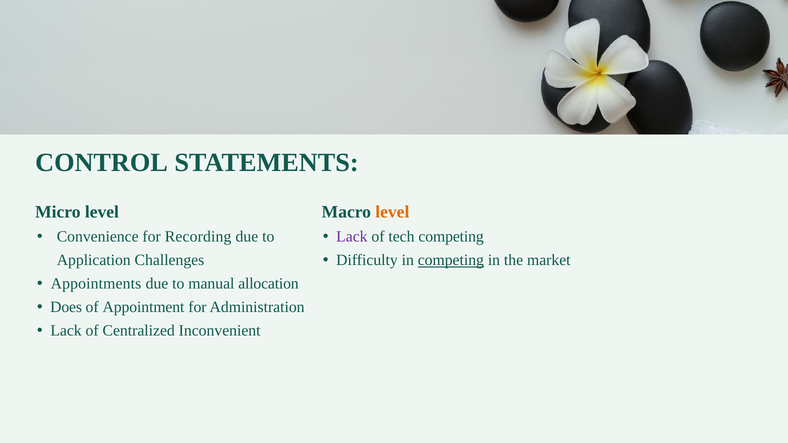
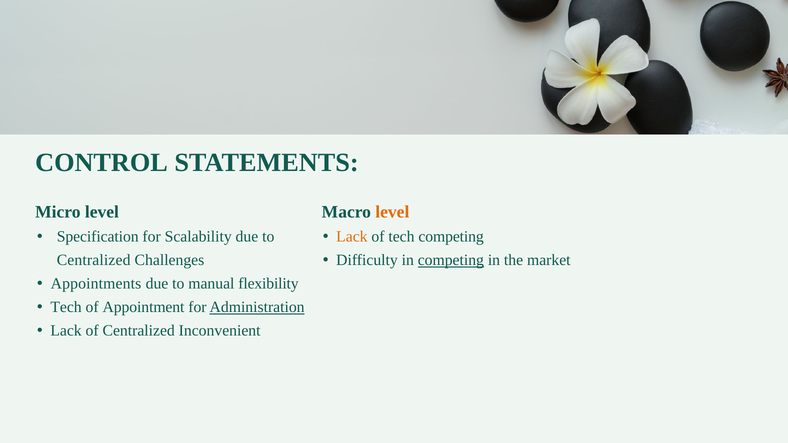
Convenience: Convenience -> Specification
Recording: Recording -> Scalability
Lack at (352, 237) colour: purple -> orange
Application at (94, 260): Application -> Centralized
allocation: allocation -> flexibility
Does at (66, 307): Does -> Tech
Administration underline: none -> present
